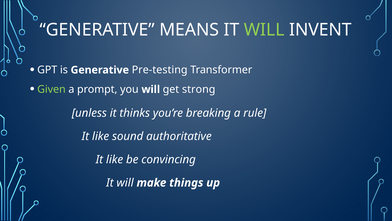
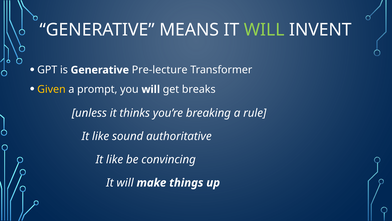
Pre-testing: Pre-testing -> Pre-lecture
Given colour: light green -> yellow
strong: strong -> breaks
